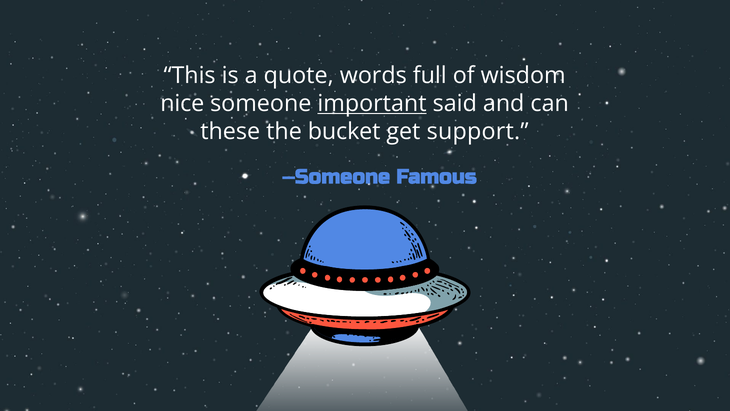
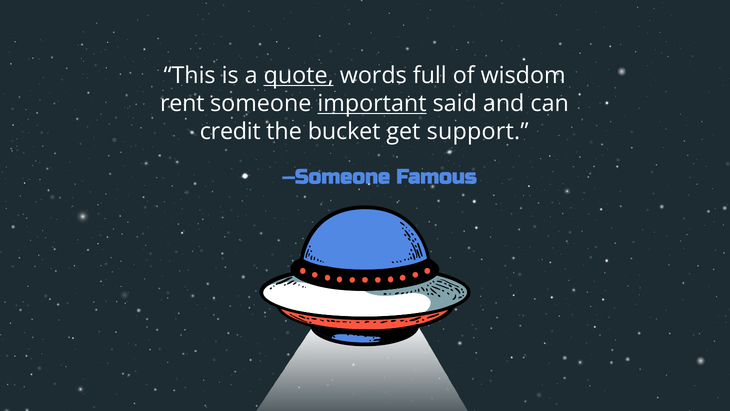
quote underline: none -> present
nice: nice -> rent
these: these -> credit
